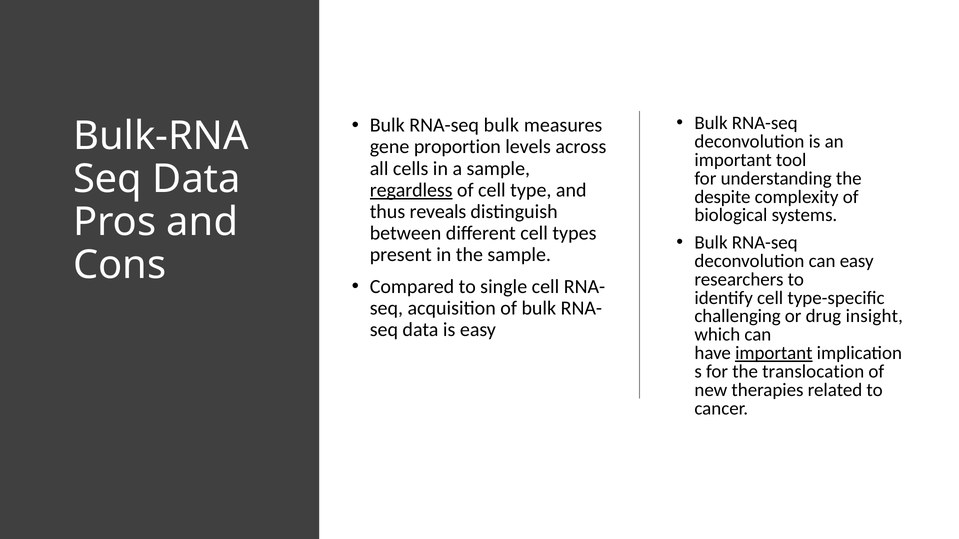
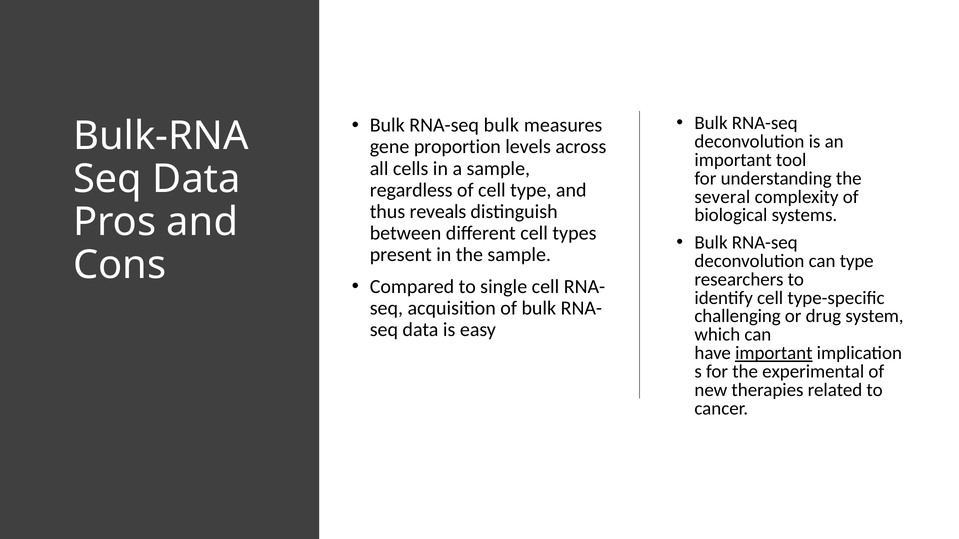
regardless underline: present -> none
despite: despite -> several
can easy: easy -> type
insight: insight -> system
translocation: translocation -> experimental
